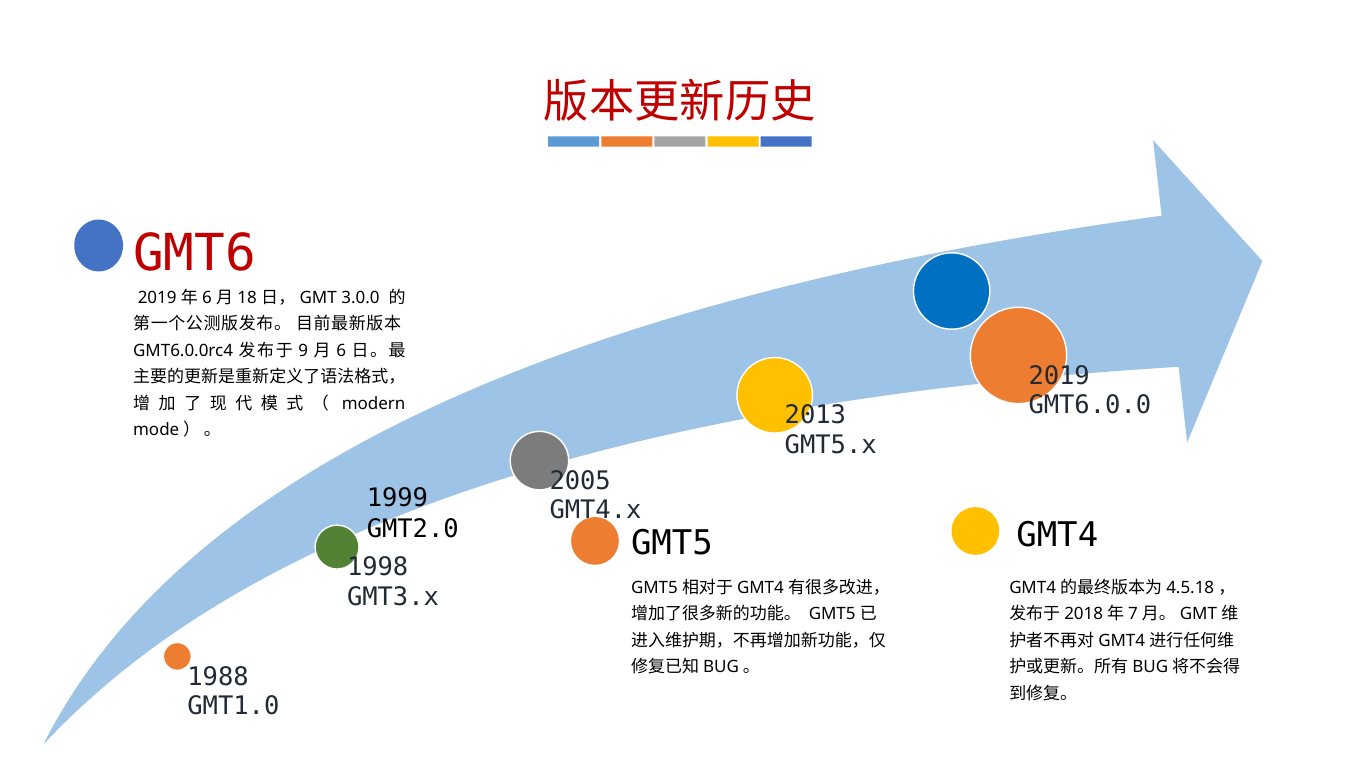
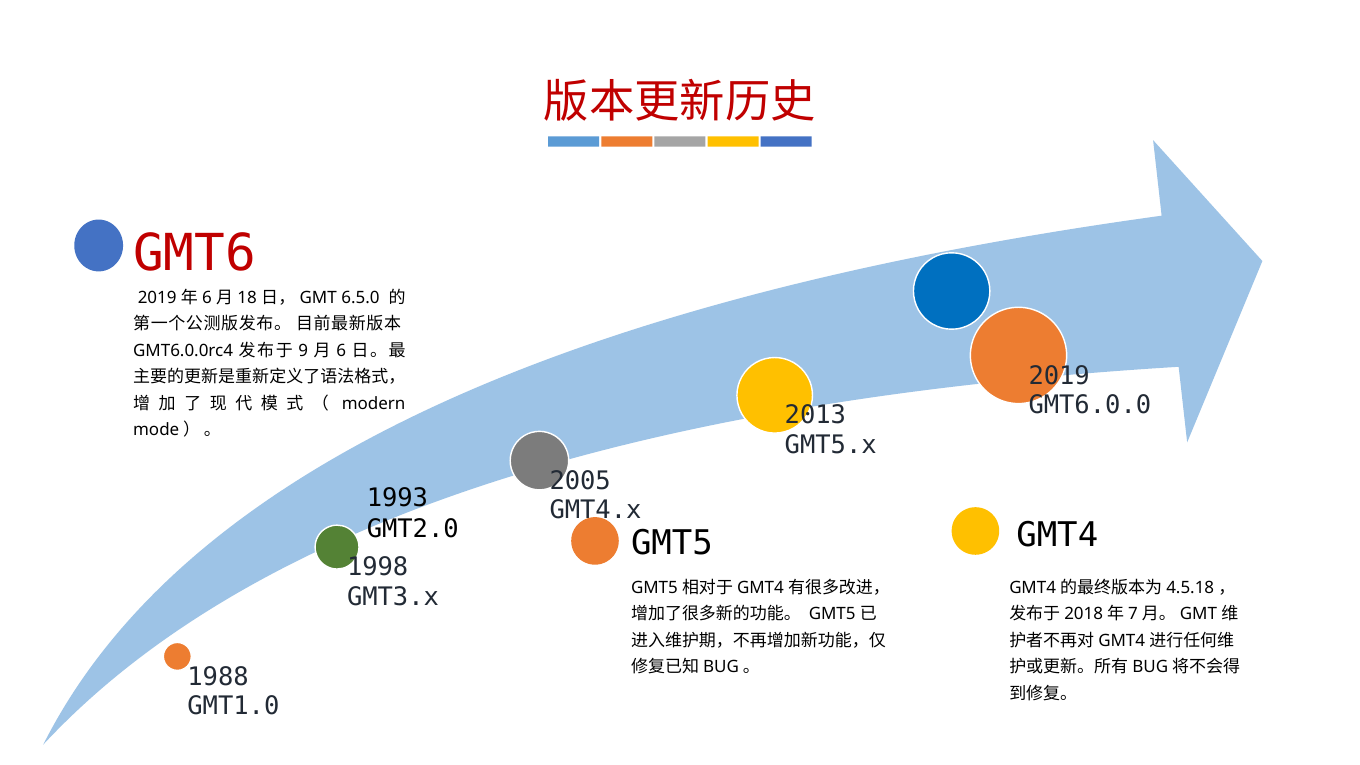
3.0.0: 3.0.0 -> 6.5.0
1999: 1999 -> 1993
